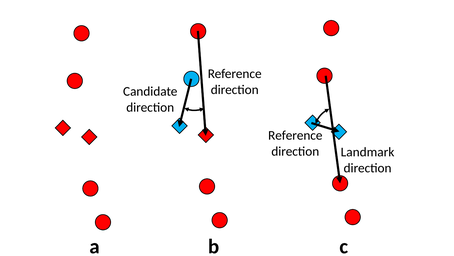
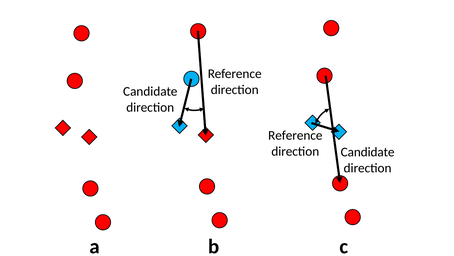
direction Landmark: Landmark -> Candidate
